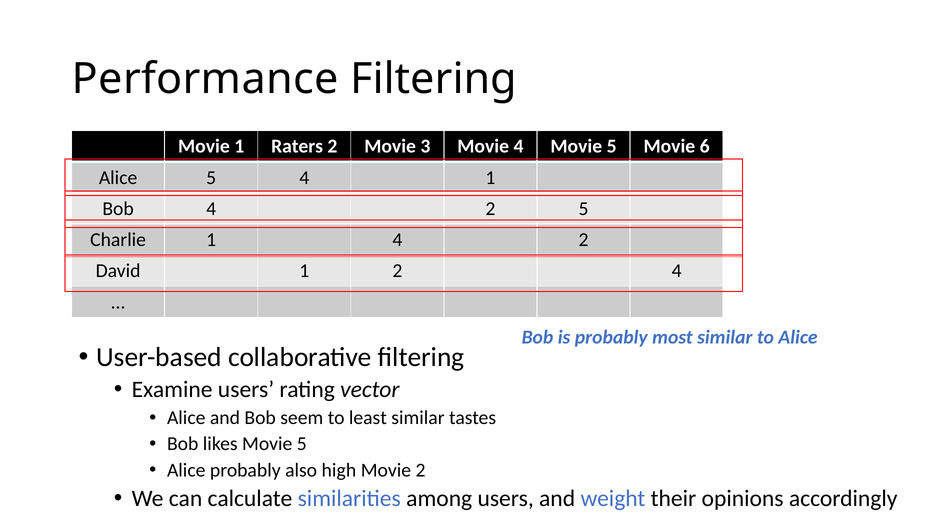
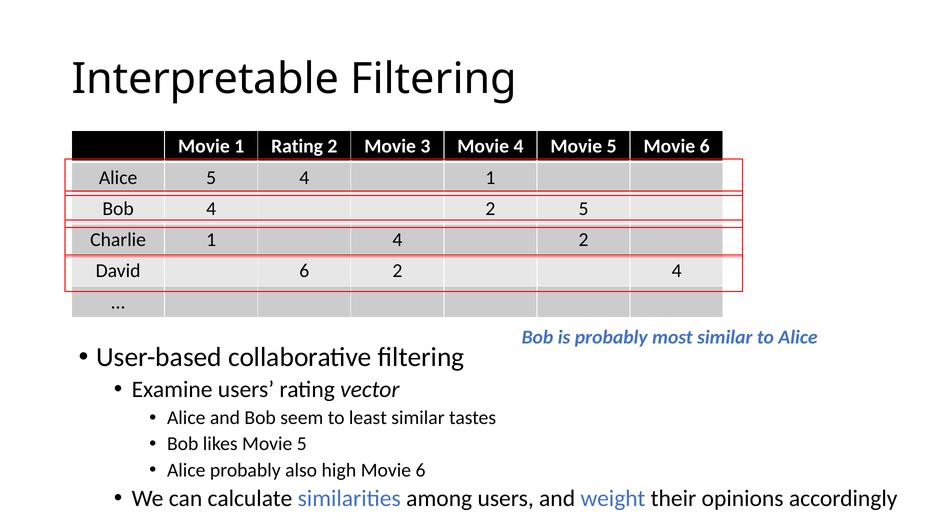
Performance: Performance -> Interpretable
1 Raters: Raters -> Rating
David 1: 1 -> 6
2 at (421, 471): 2 -> 6
